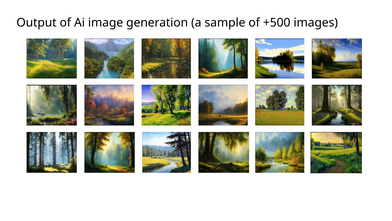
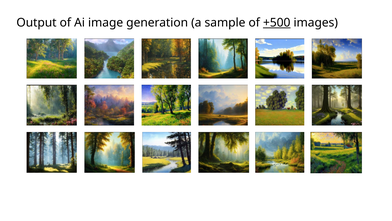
+500 underline: none -> present
